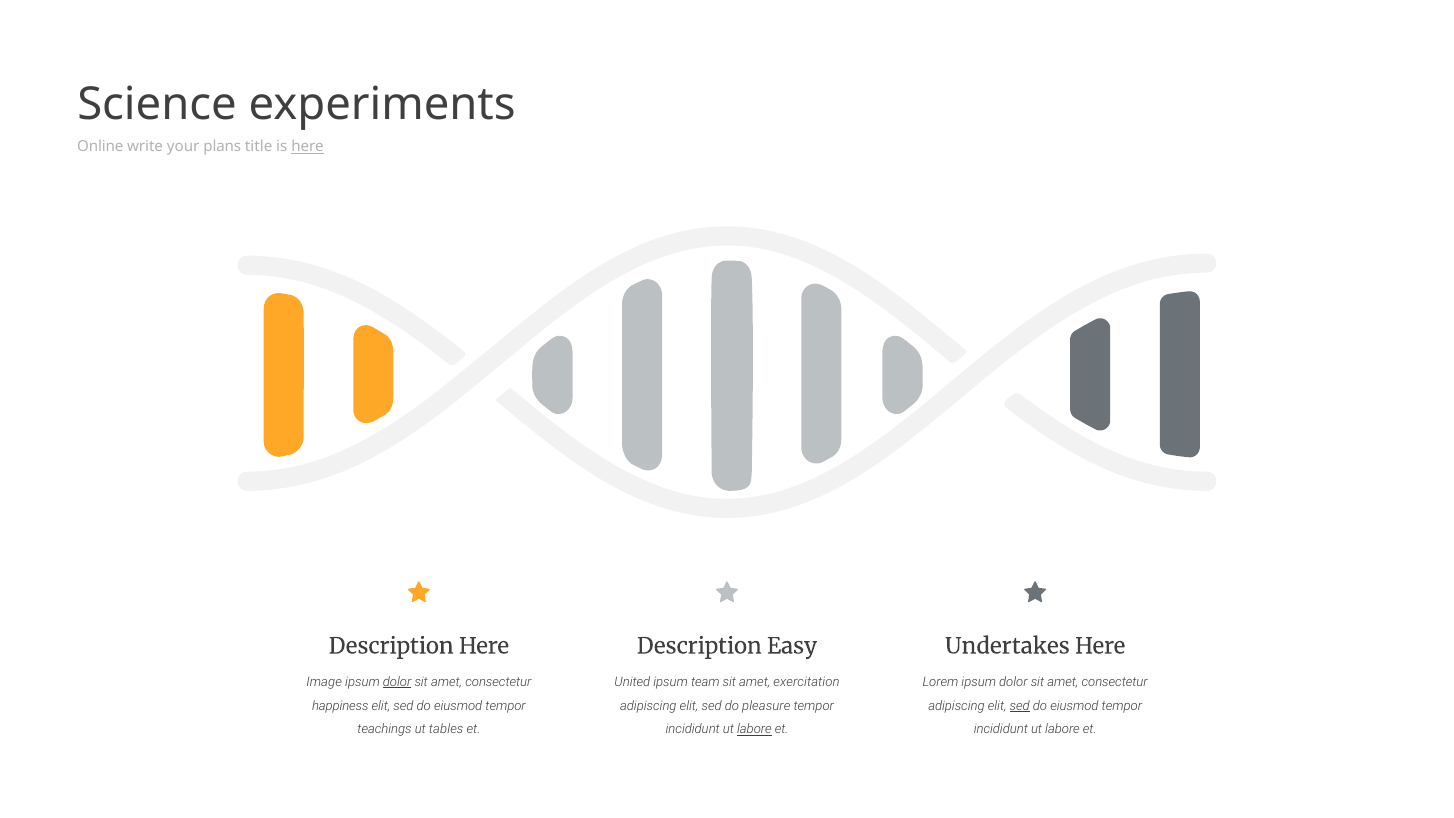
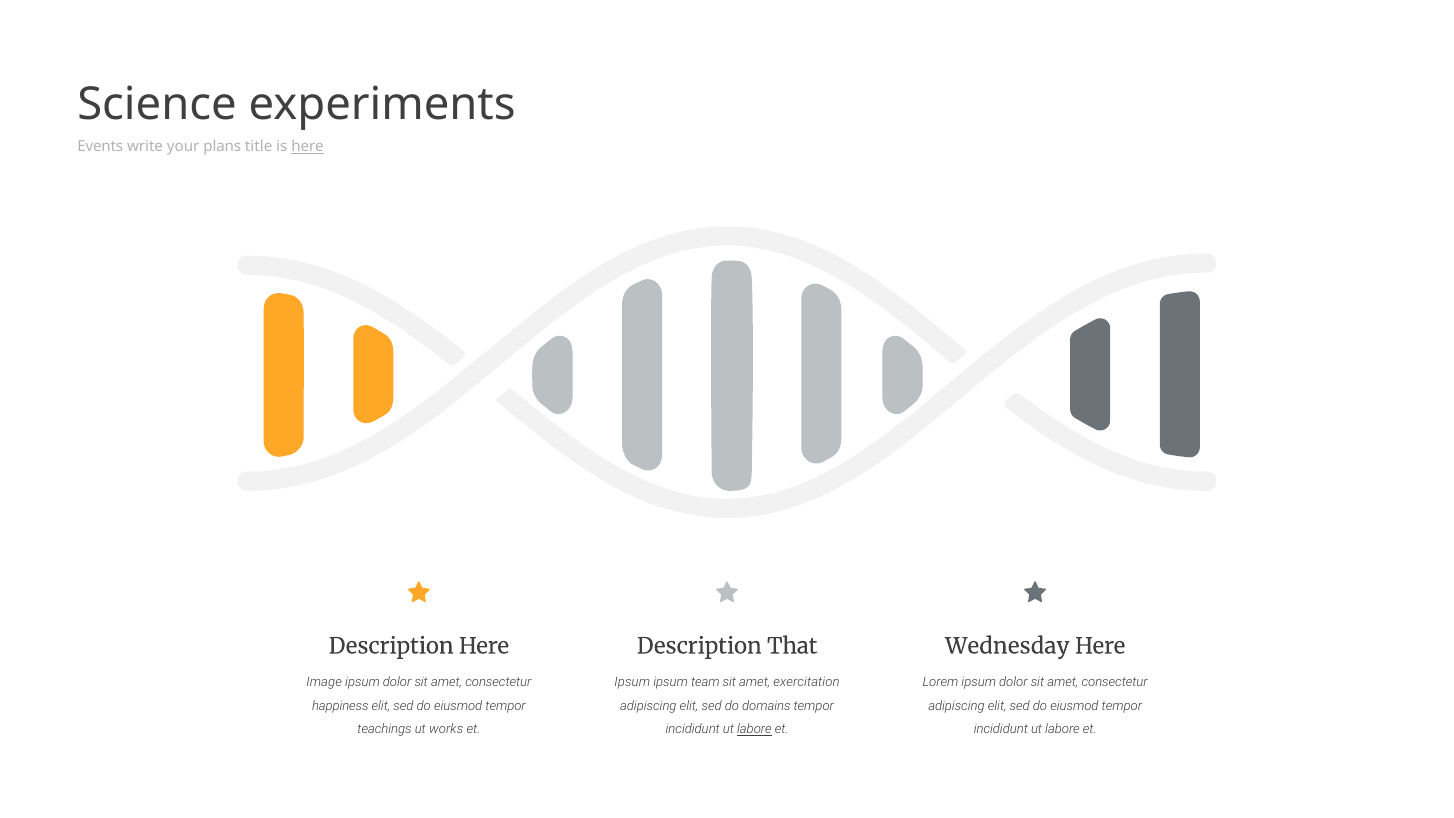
Online: Online -> Events
Easy: Easy -> That
Undertakes: Undertakes -> Wednesday
dolor at (397, 682) underline: present -> none
United at (632, 682): United -> Ipsum
pleasure: pleasure -> domains
sed at (1020, 706) underline: present -> none
tables: tables -> works
